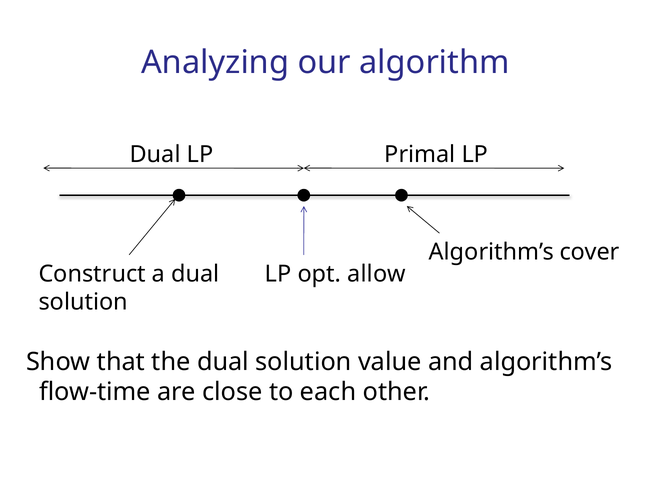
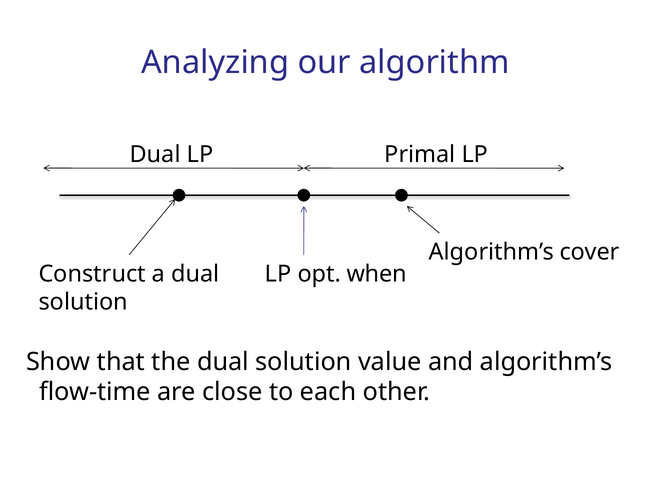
allow: allow -> when
